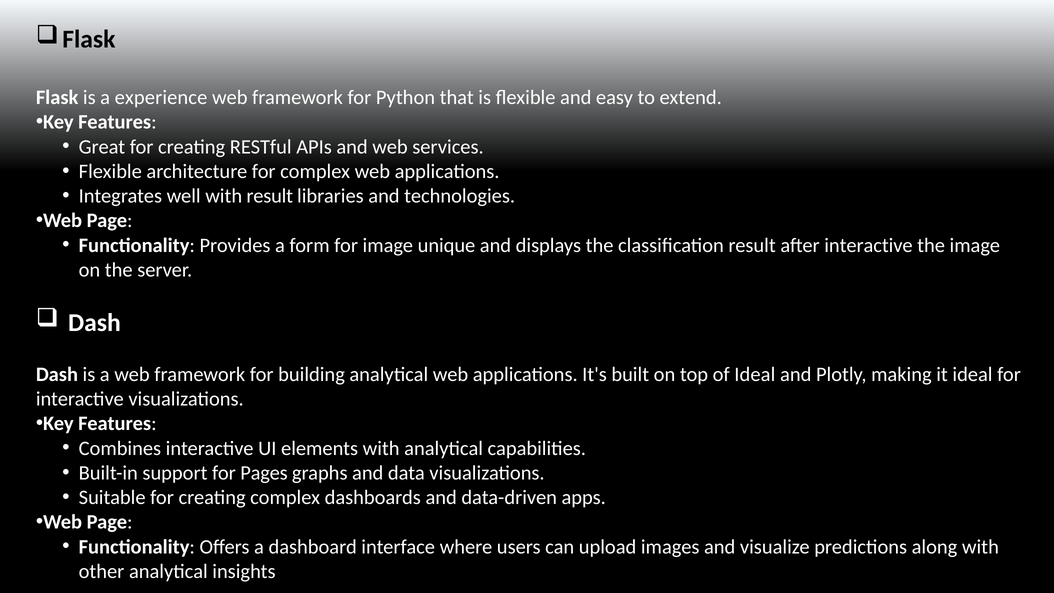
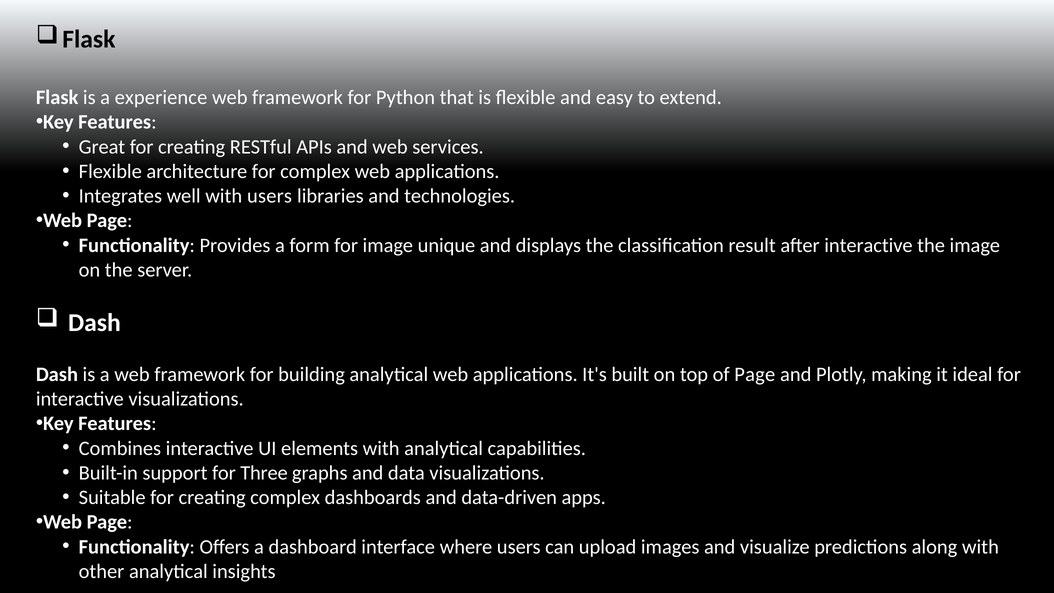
with result: result -> users
of Ideal: Ideal -> Page
Pages: Pages -> Three
